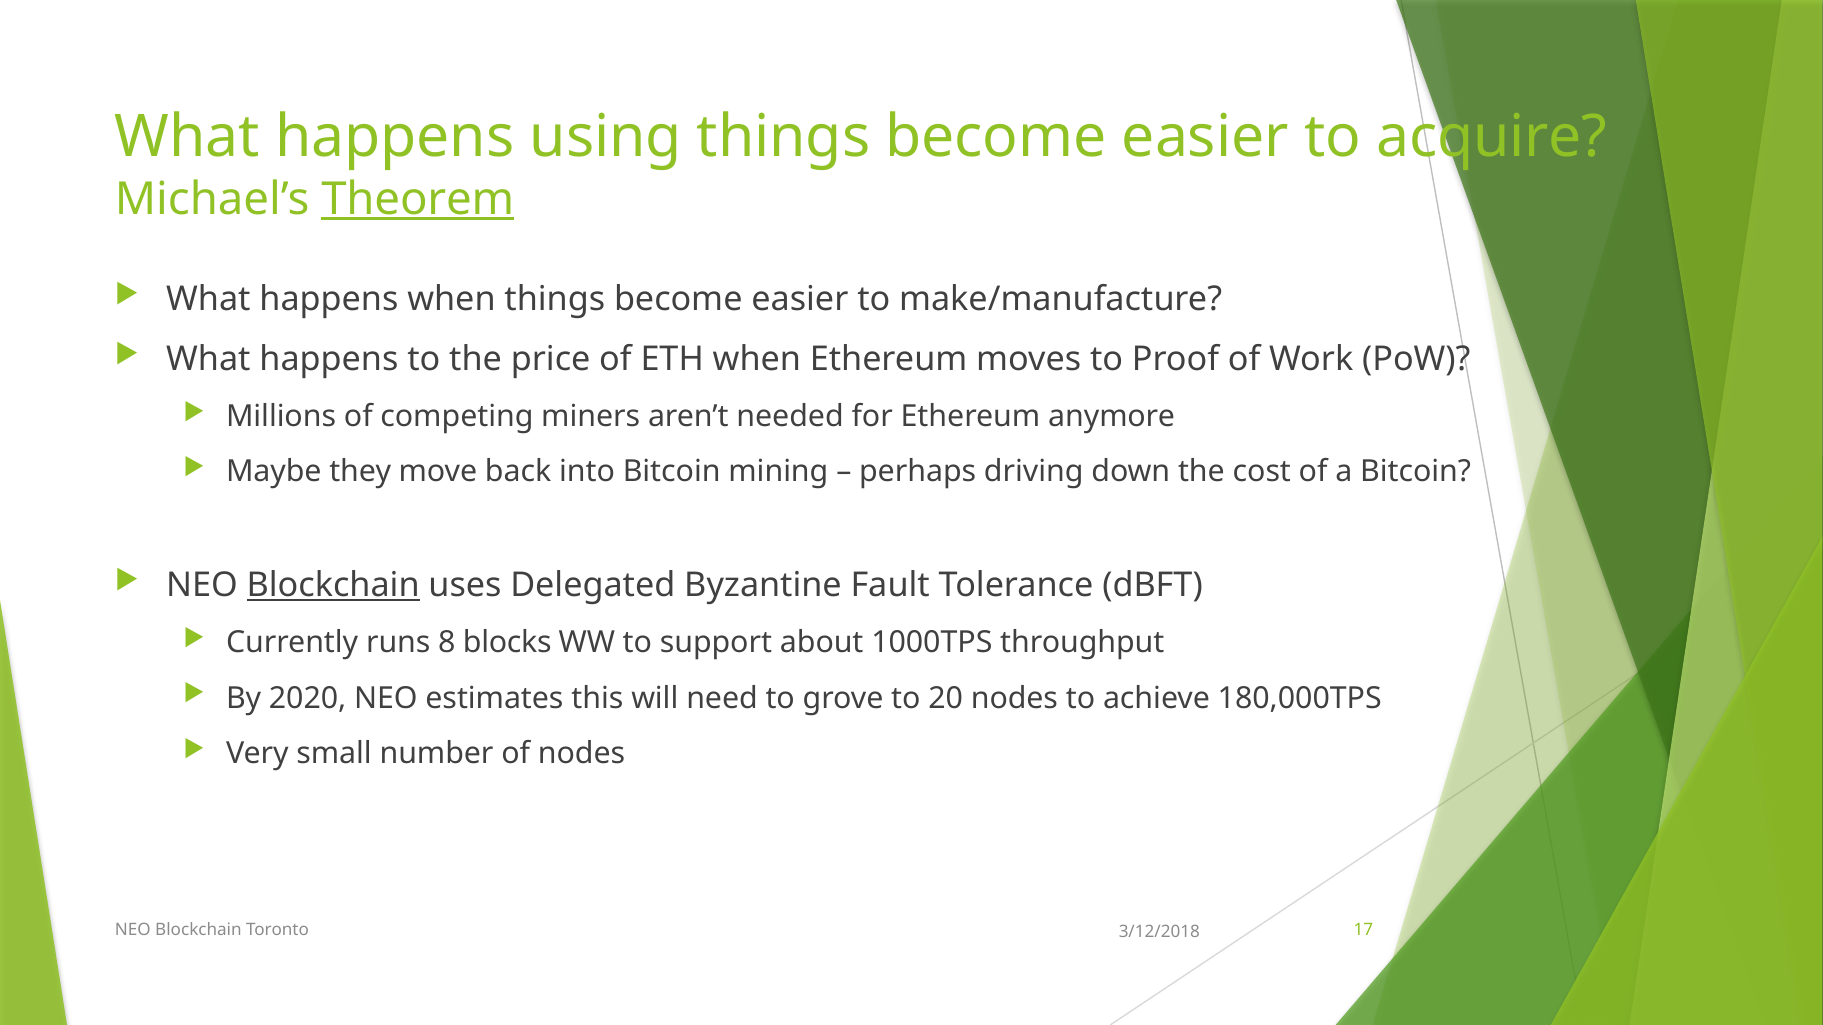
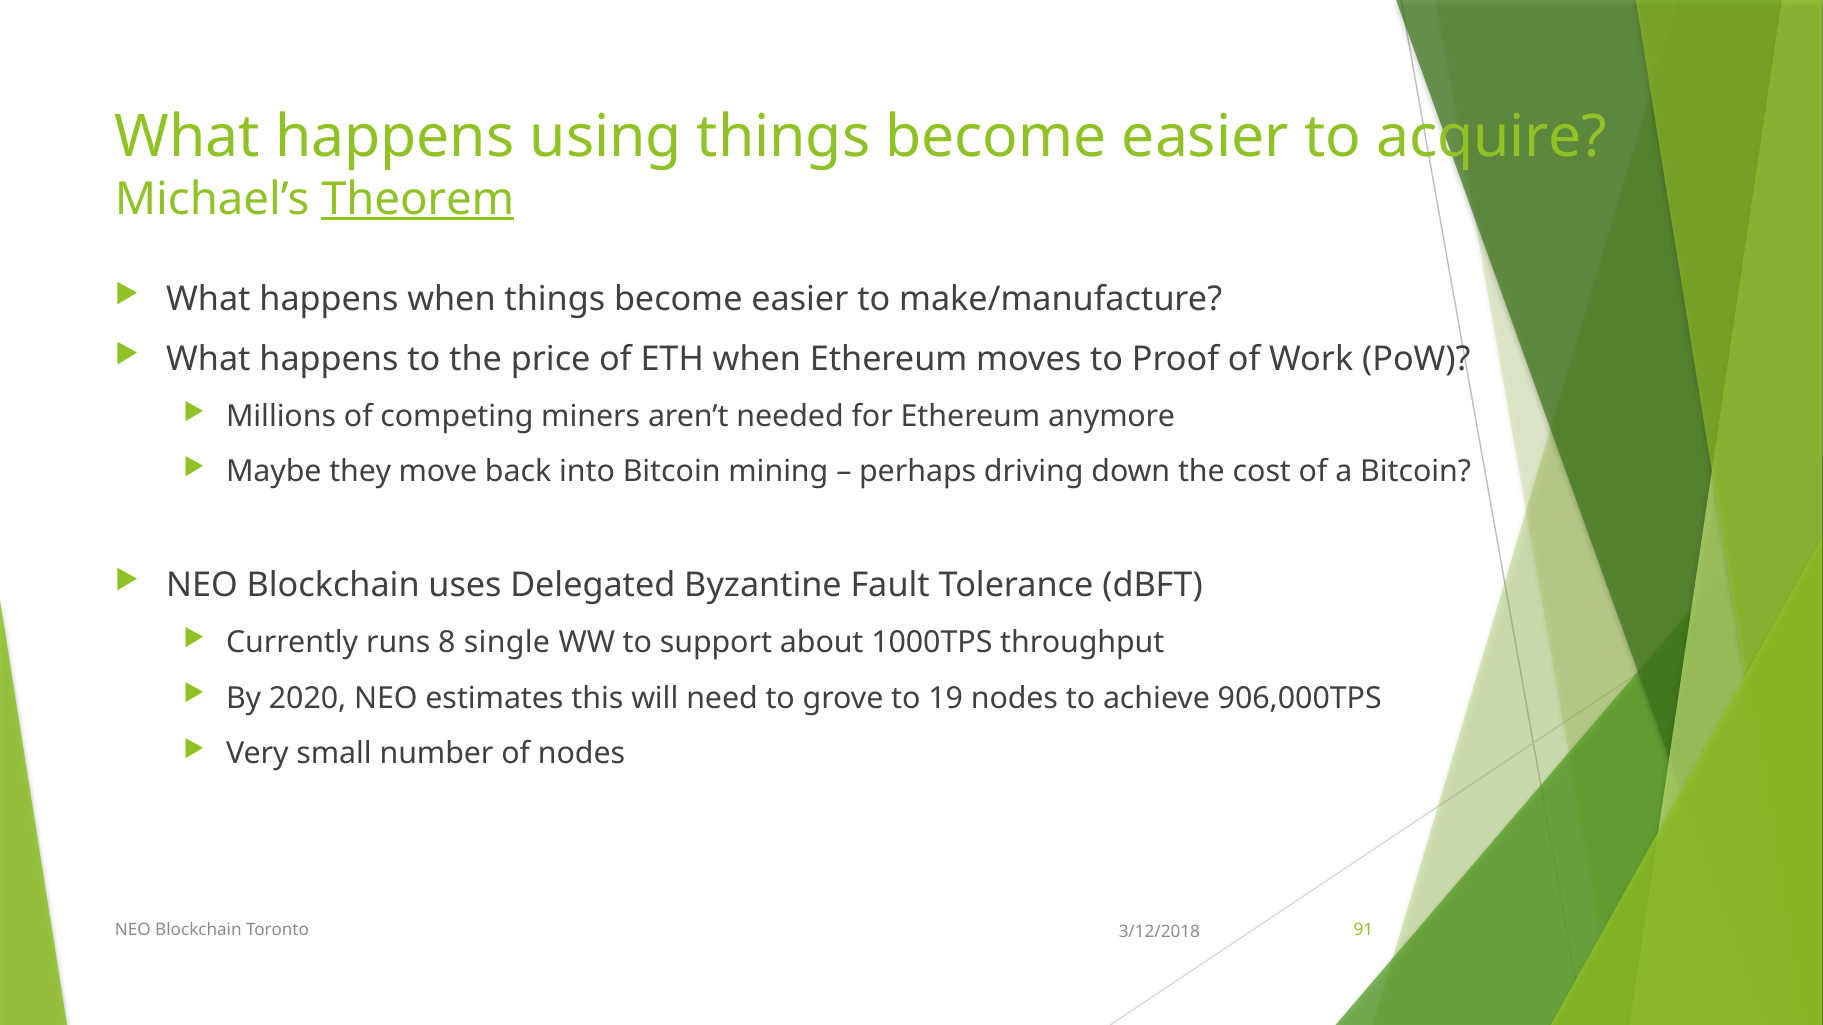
Blockchain at (333, 586) underline: present -> none
blocks: blocks -> single
20: 20 -> 19
180,000TPS: 180,000TPS -> 906,000TPS
17: 17 -> 91
